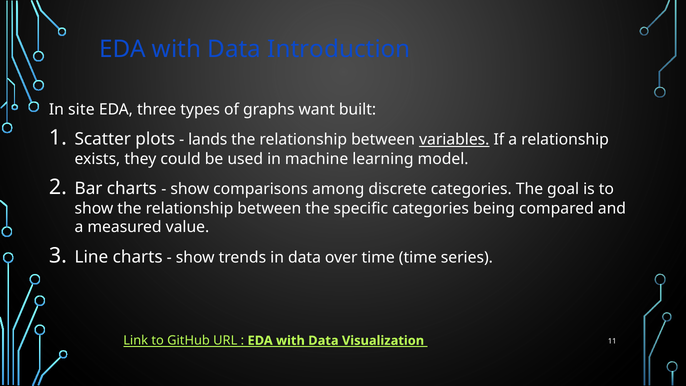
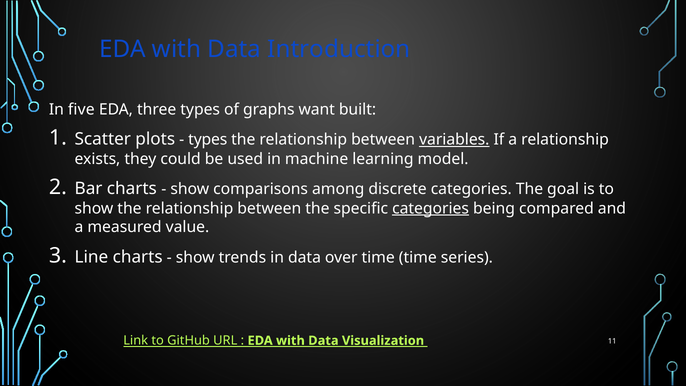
site: site -> five
lands at (208, 140): lands -> types
categories at (431, 208) underline: none -> present
